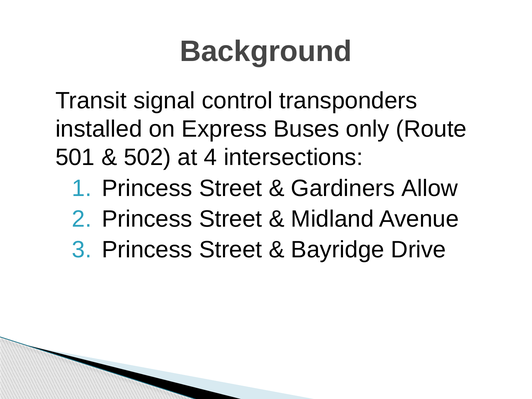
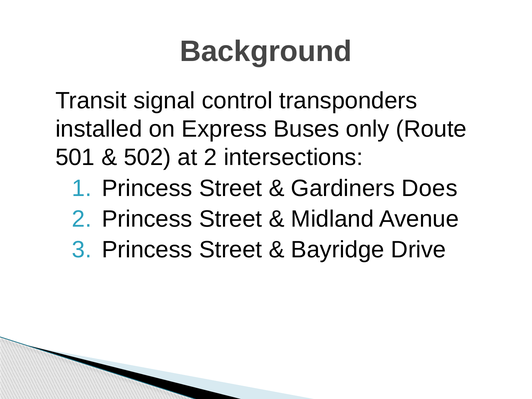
at 4: 4 -> 2
Allow: Allow -> Does
